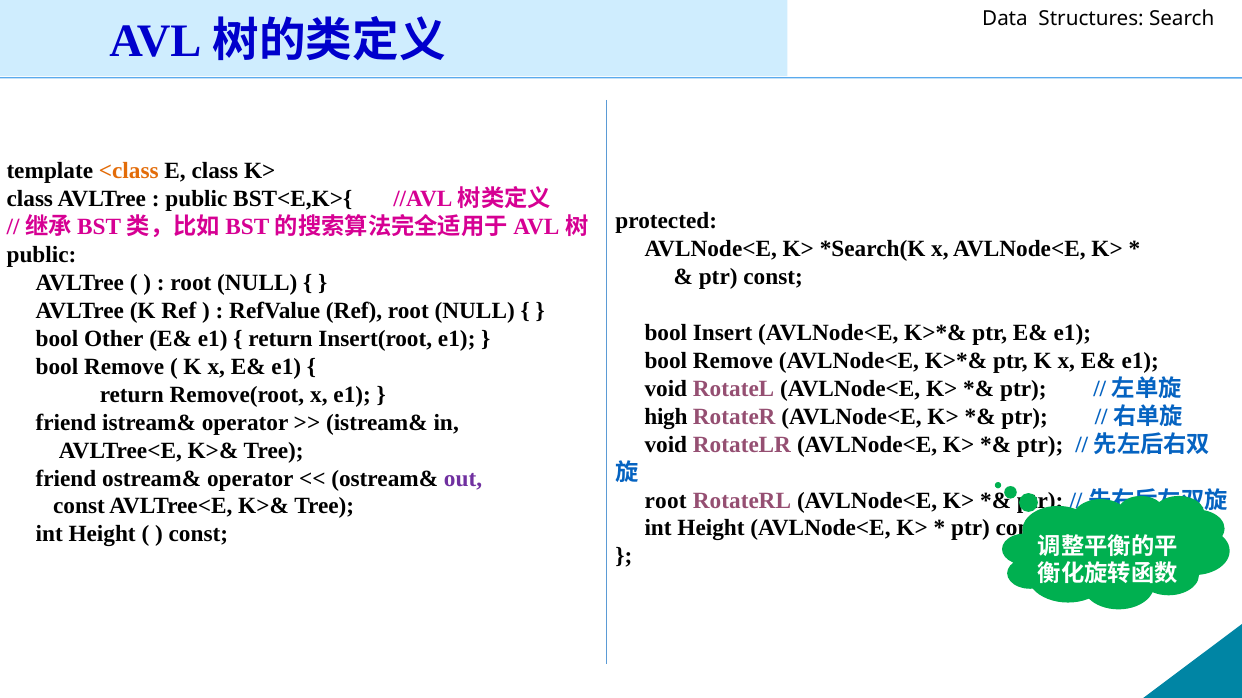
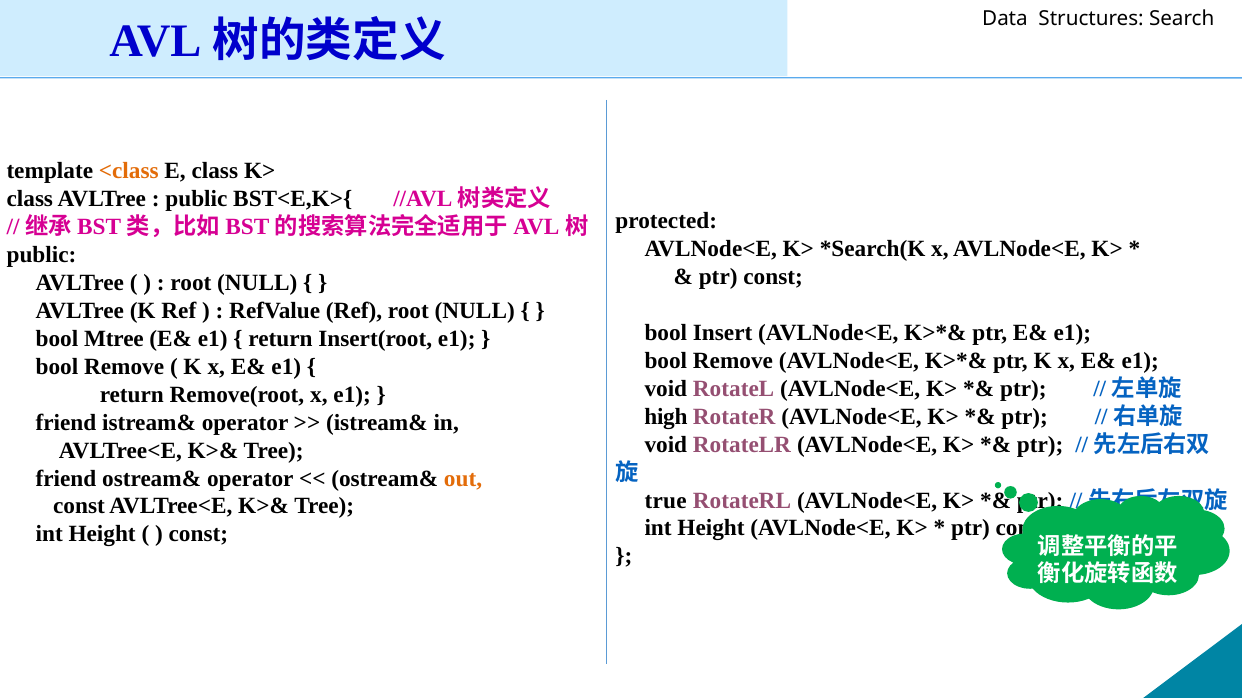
Other: Other -> Mtree
out colour: purple -> orange
root at (666, 501): root -> true
